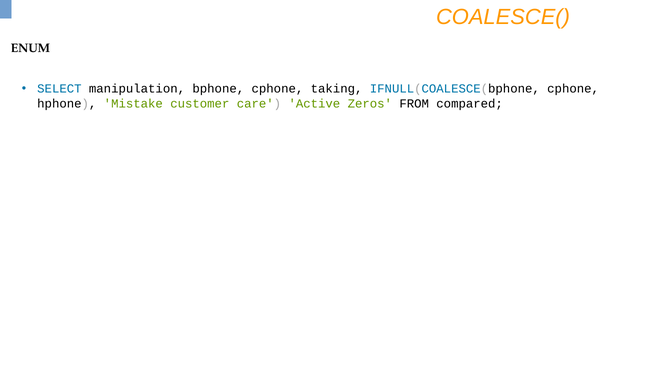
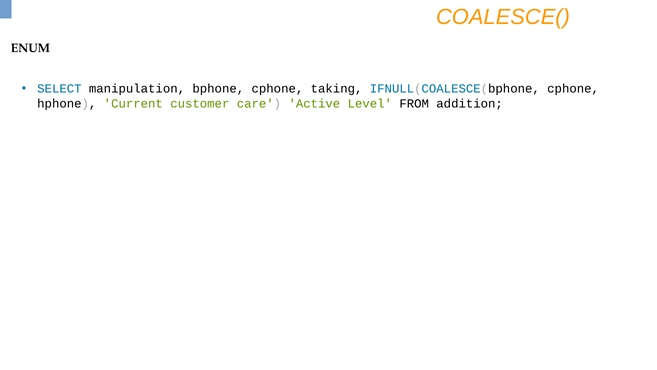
Mistake: Mistake -> Current
Zeros: Zeros -> Level
compared: compared -> addition
